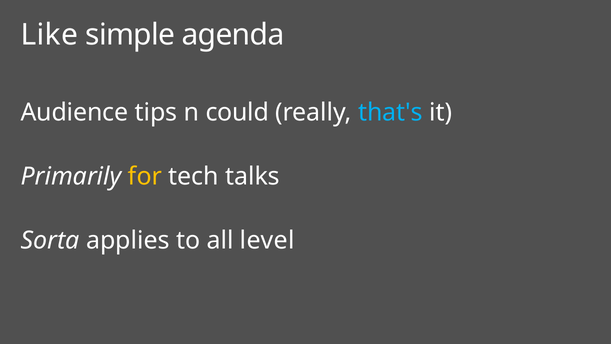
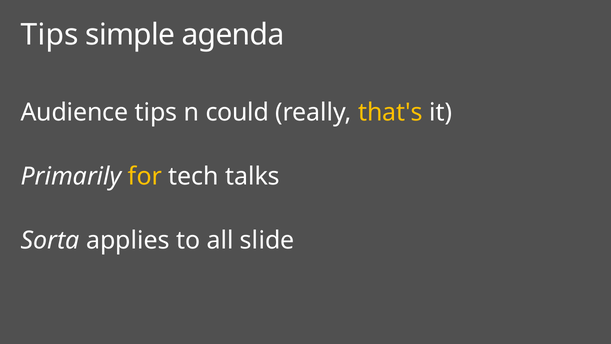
Like at (50, 35): Like -> Tips
that's colour: light blue -> yellow
level: level -> slide
